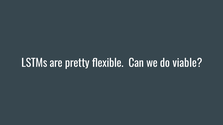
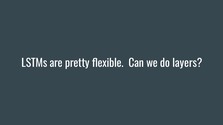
viable: viable -> layers
